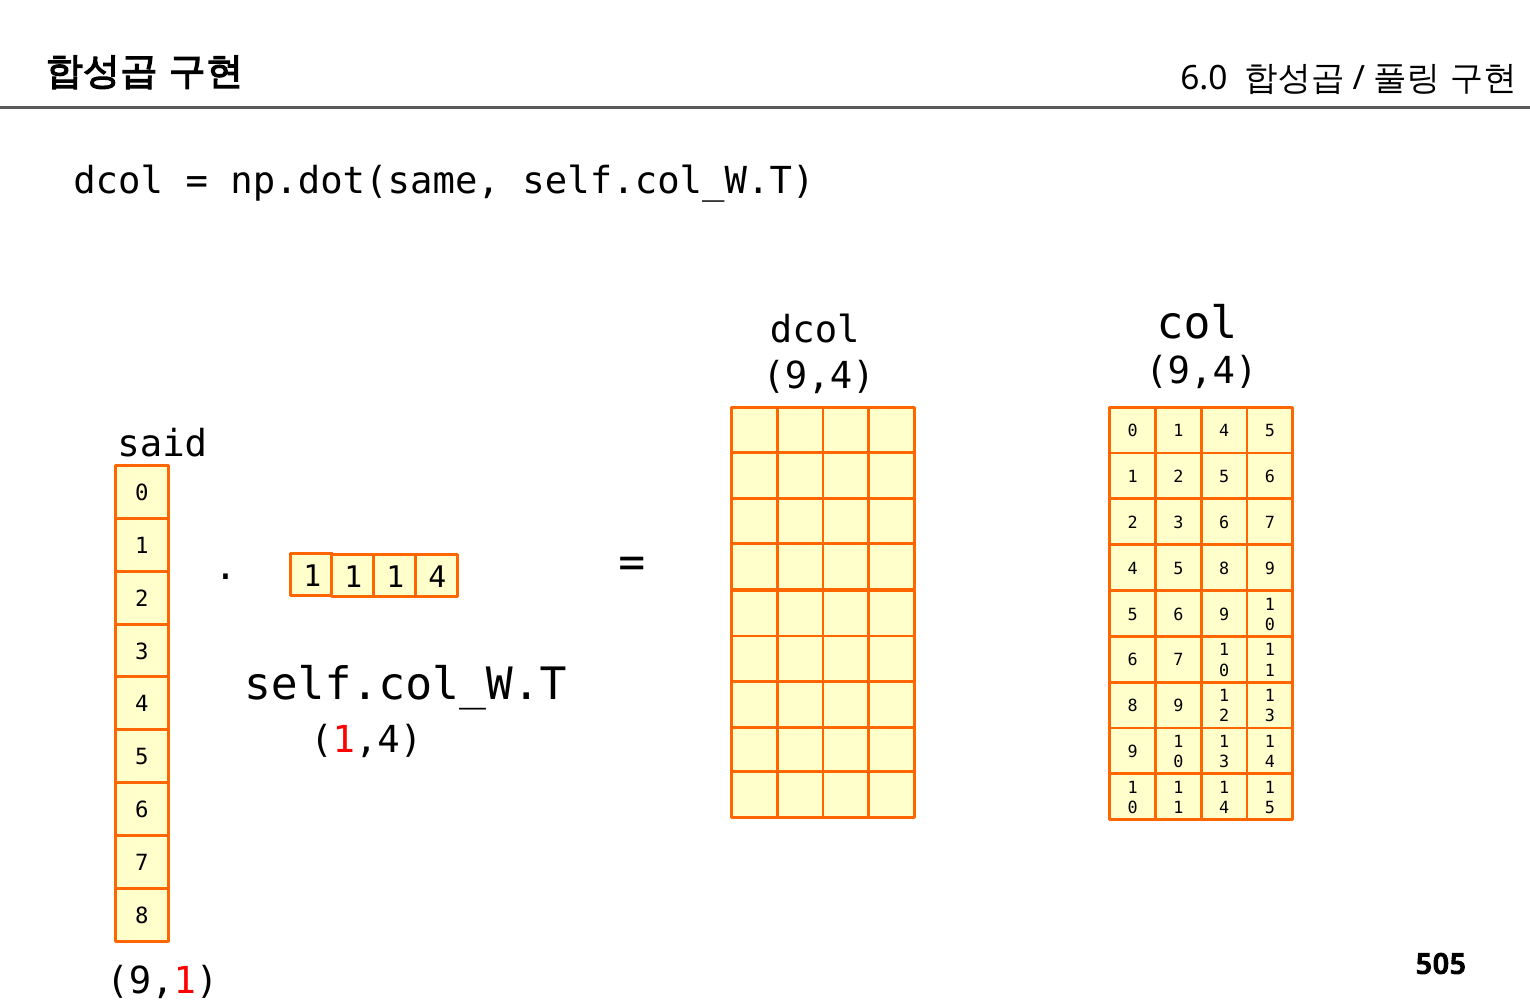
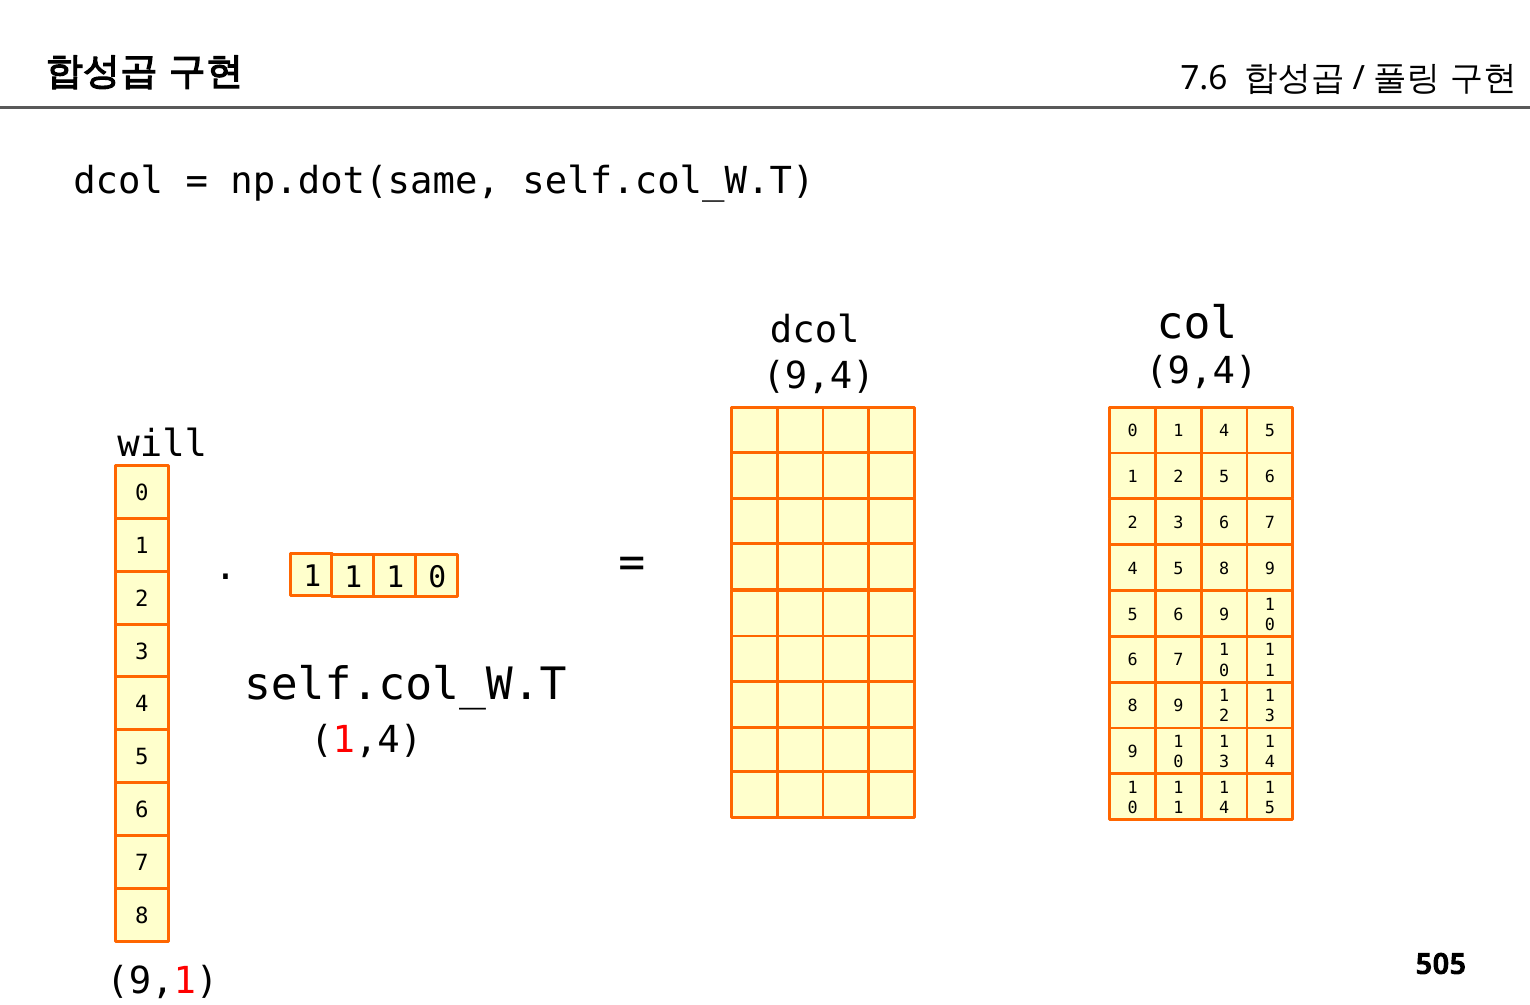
6.0: 6.0 -> 7.6
said: said -> will
4 at (437, 578): 4 -> 0
